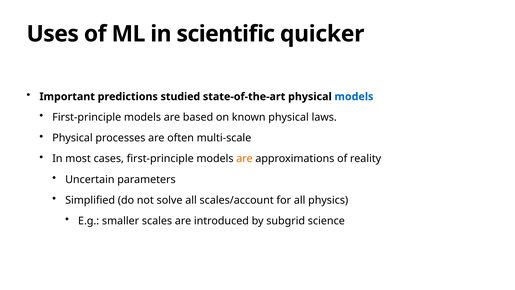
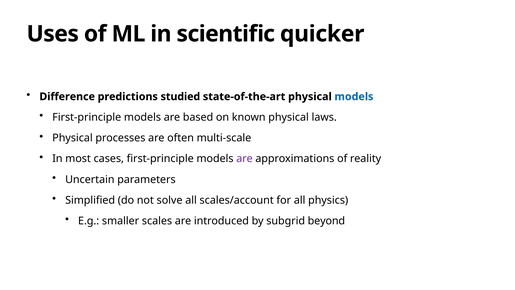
Important: Important -> Difference
are at (244, 159) colour: orange -> purple
science: science -> beyond
